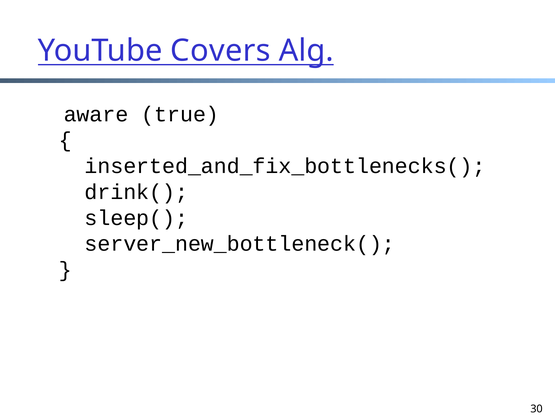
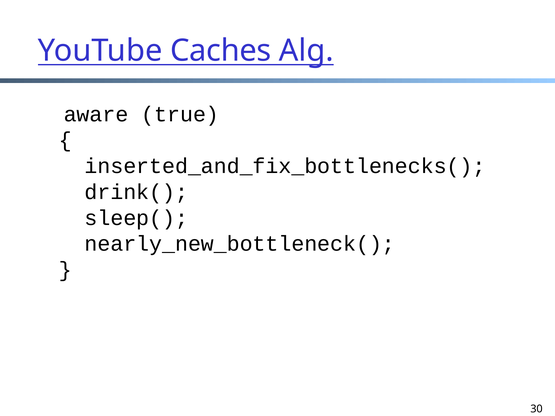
Covers: Covers -> Caches
server_new_bottleneck(: server_new_bottleneck( -> nearly_new_bottleneck(
